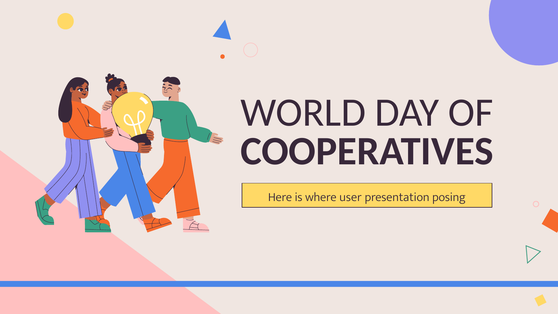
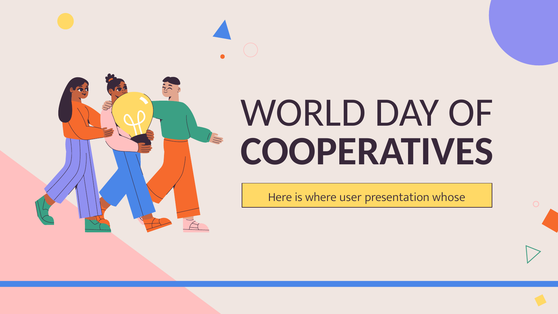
posing: posing -> whose
